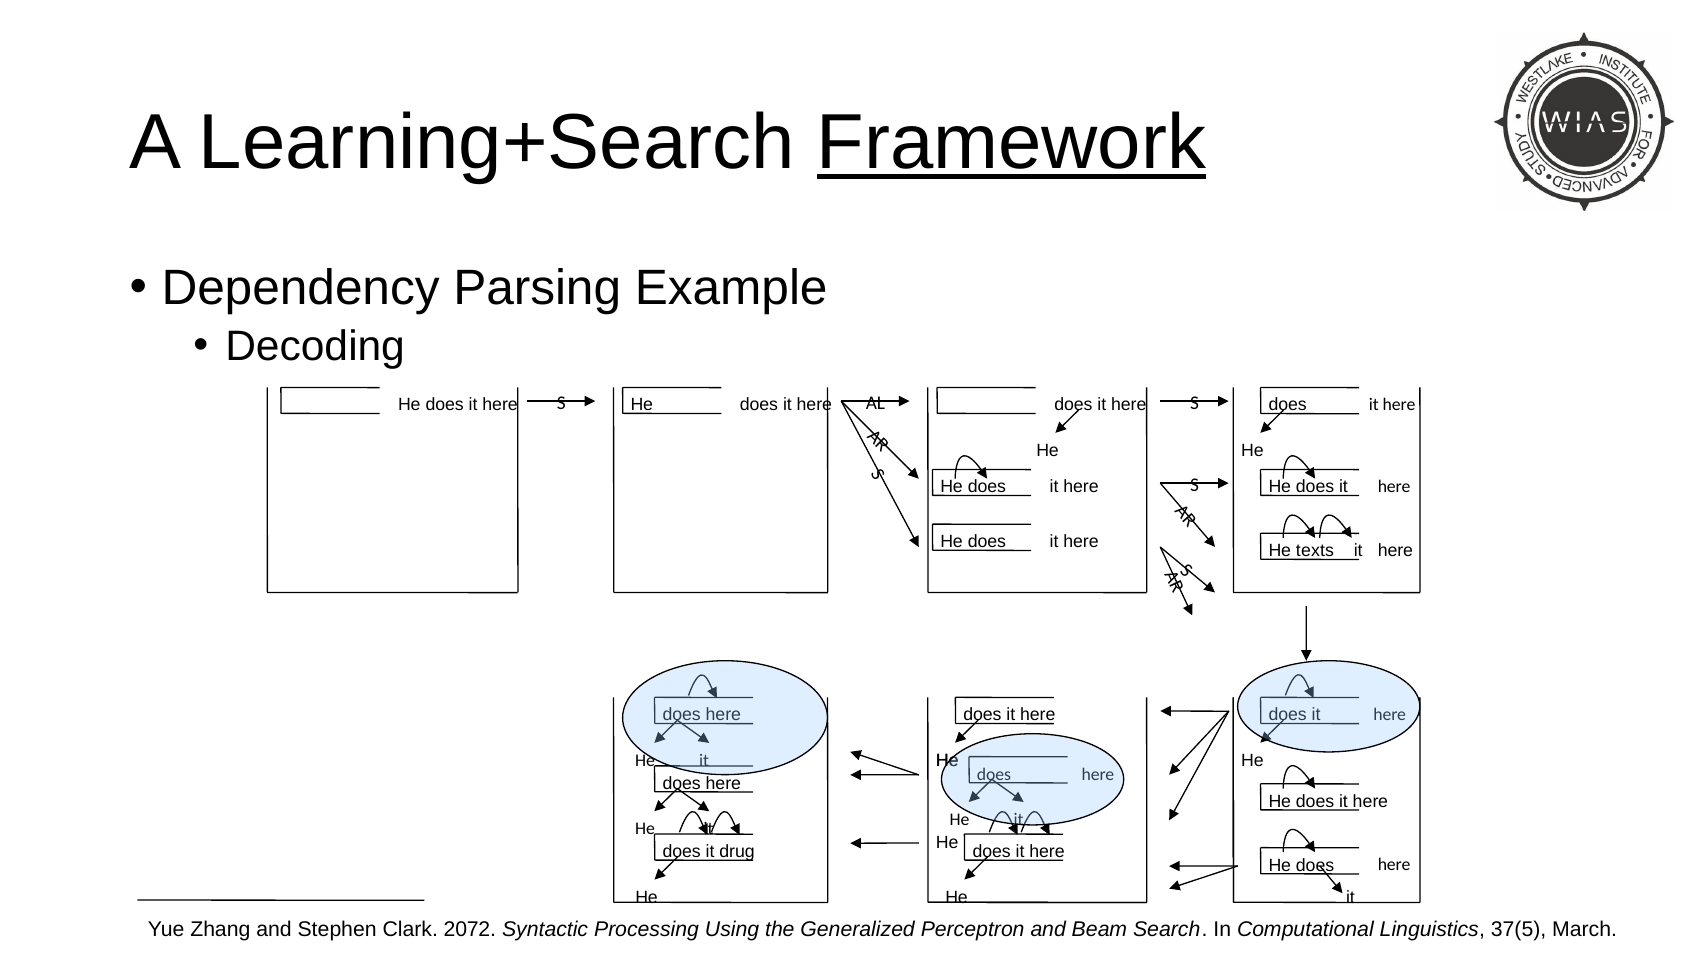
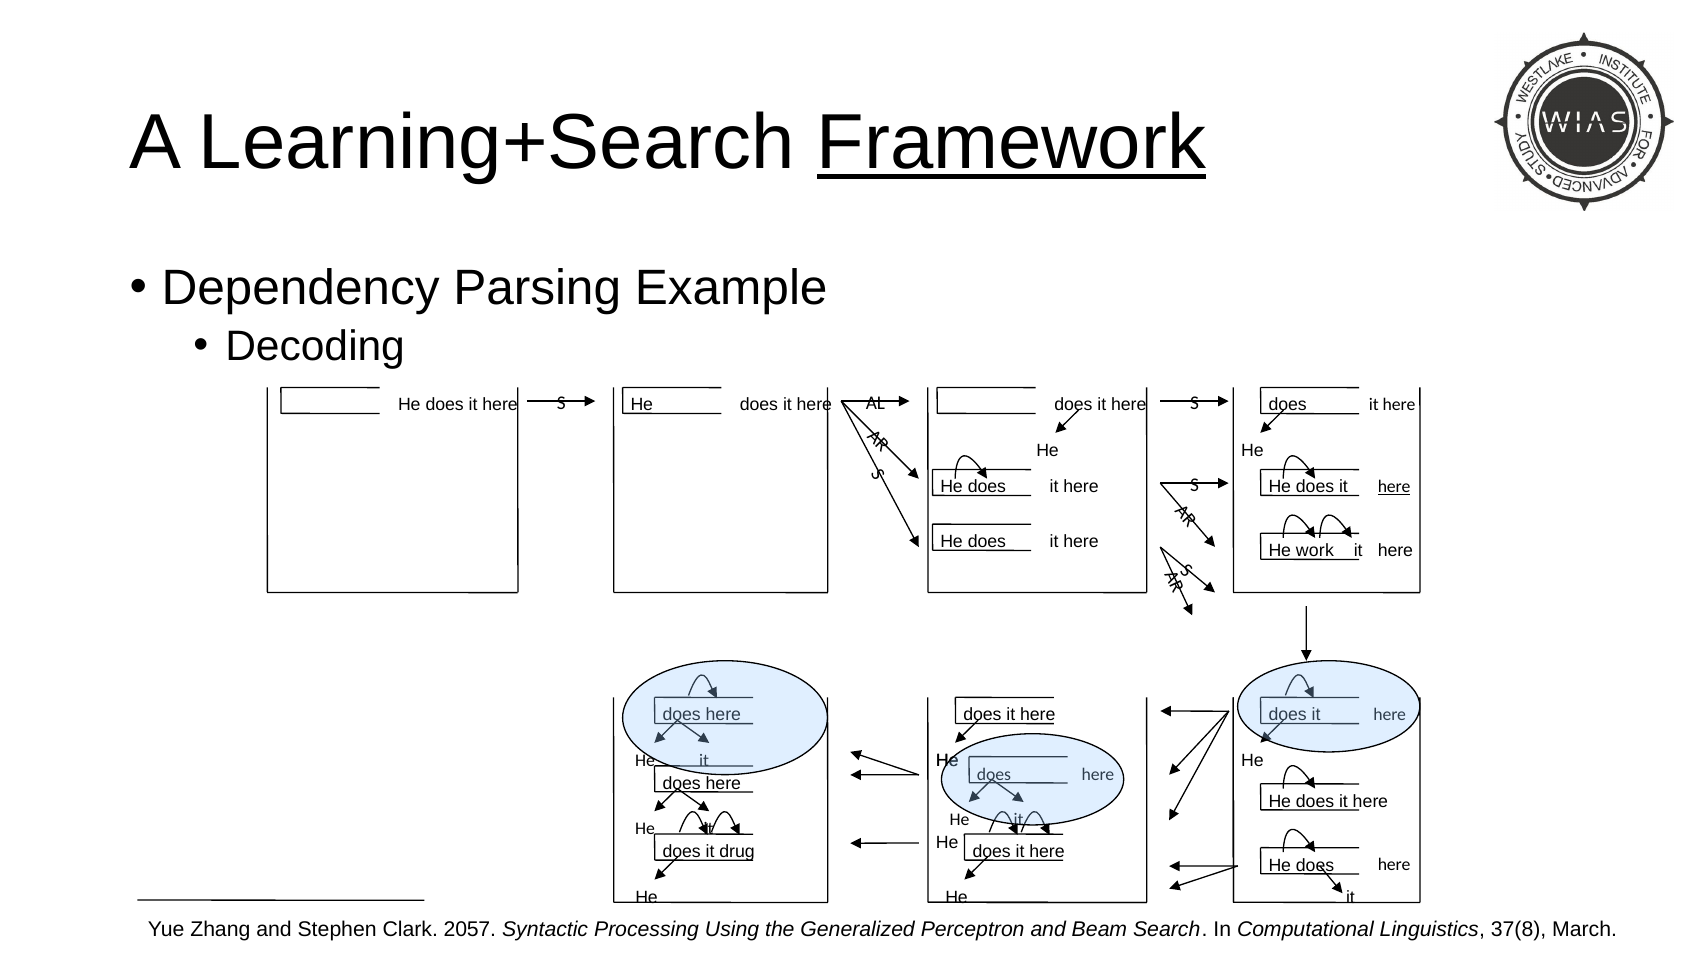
here at (1394, 487) underline: none -> present
texts: texts -> work
2072: 2072 -> 2057
37(5: 37(5 -> 37(8
